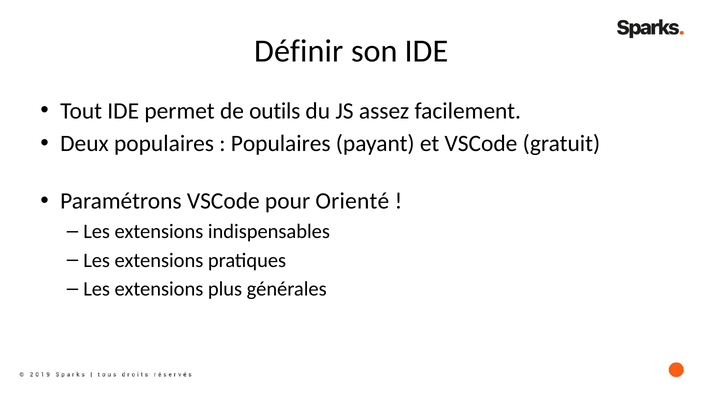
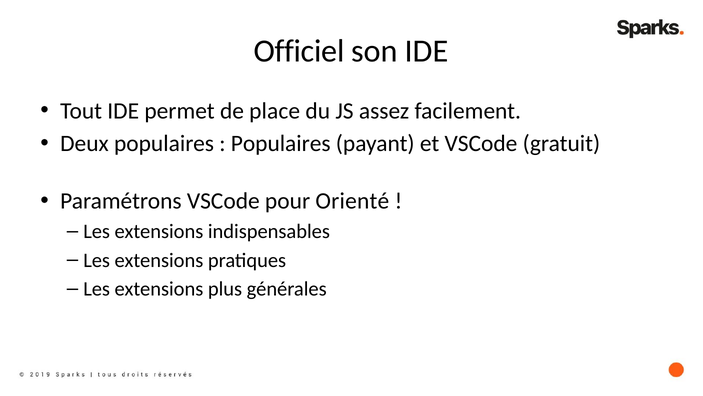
Définir: Définir -> Officiel
outils: outils -> place
